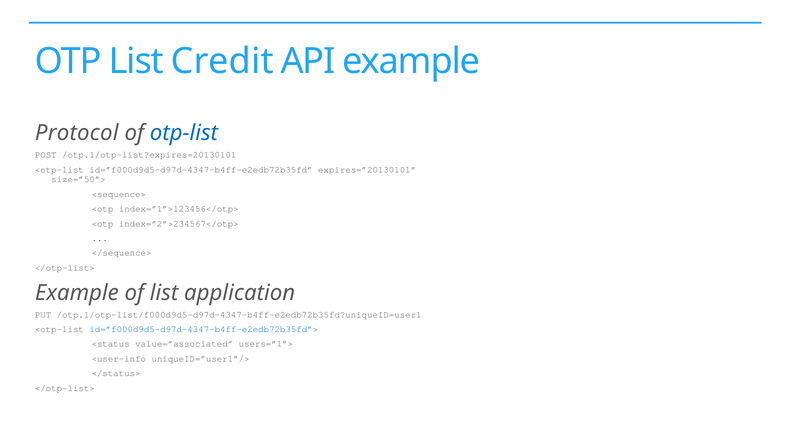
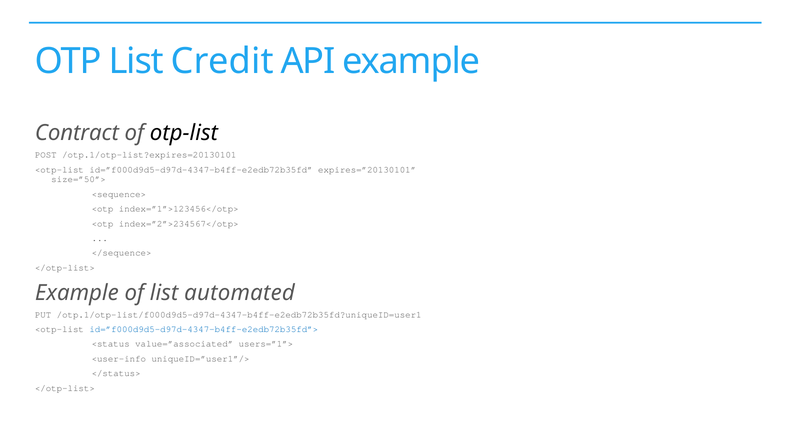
Protocol: Protocol -> Contract
otp-list colour: blue -> black
application: application -> automated
